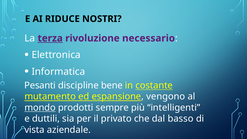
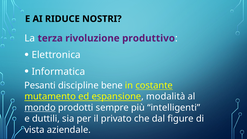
terza underline: present -> none
necessario: necessario -> produttivo
vengono: vengono -> modalità
basso: basso -> figure
